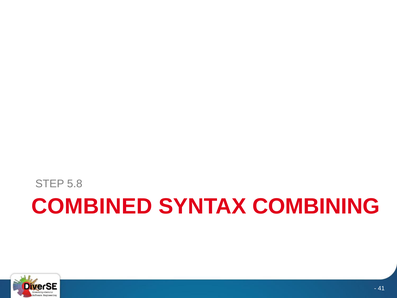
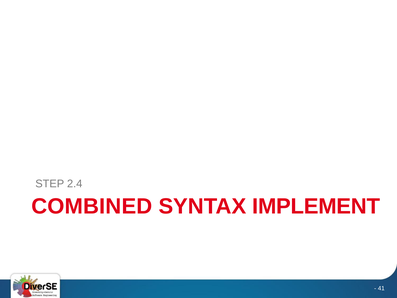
5.8: 5.8 -> 2.4
COMBINING: COMBINING -> IMPLEMENT
